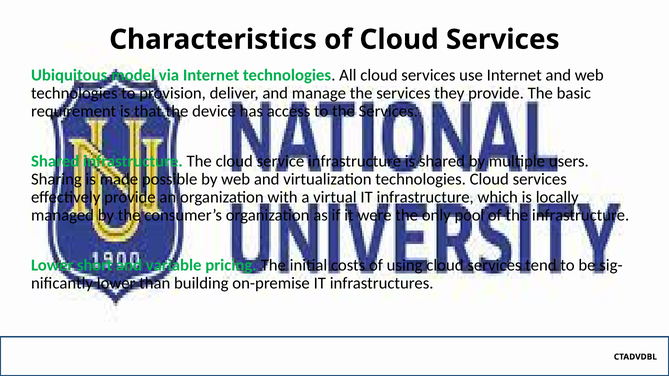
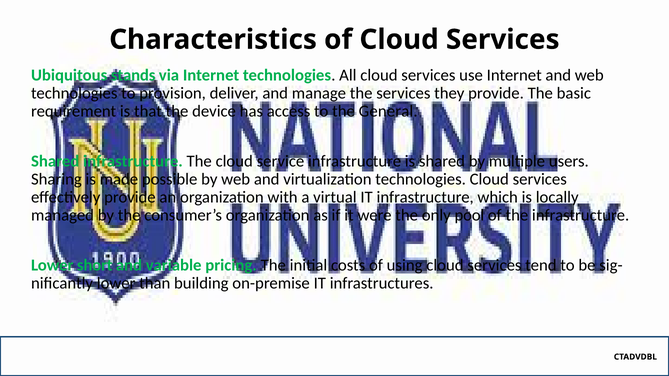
model: model -> stands
to the Services: Services -> General
